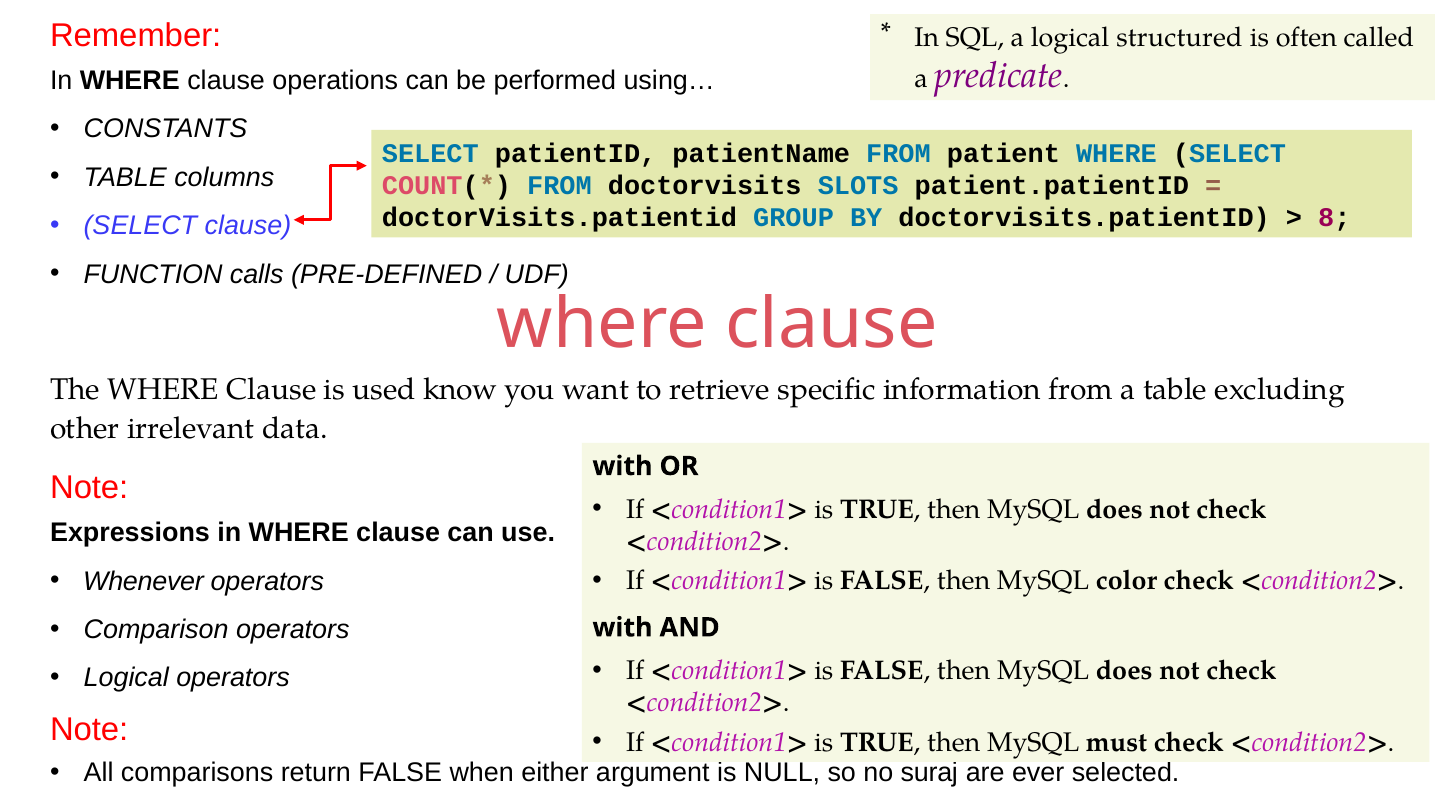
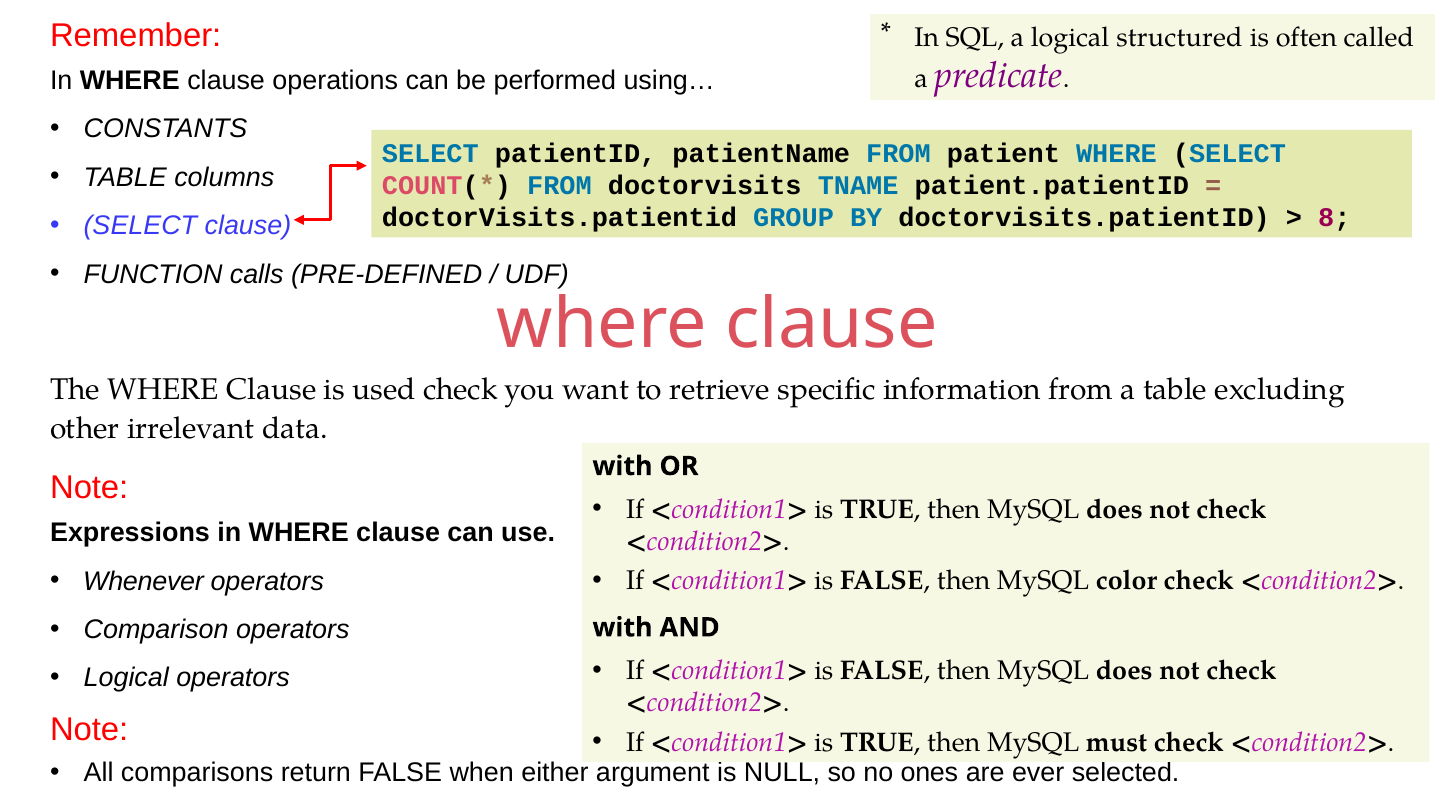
SLOTS: SLOTS -> TNAME
used know: know -> check
suraj: suraj -> ones
